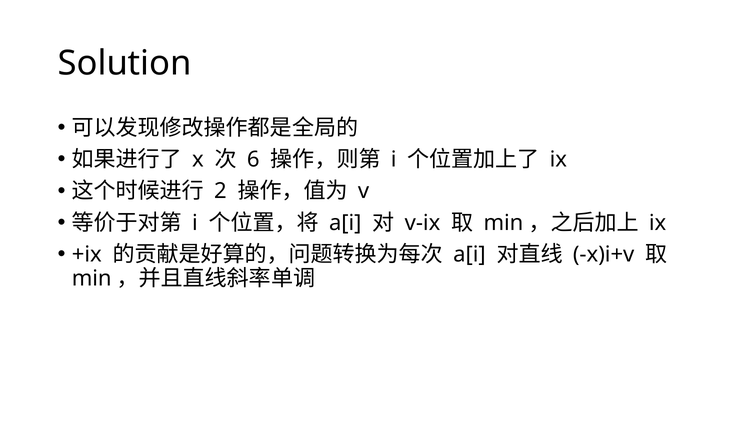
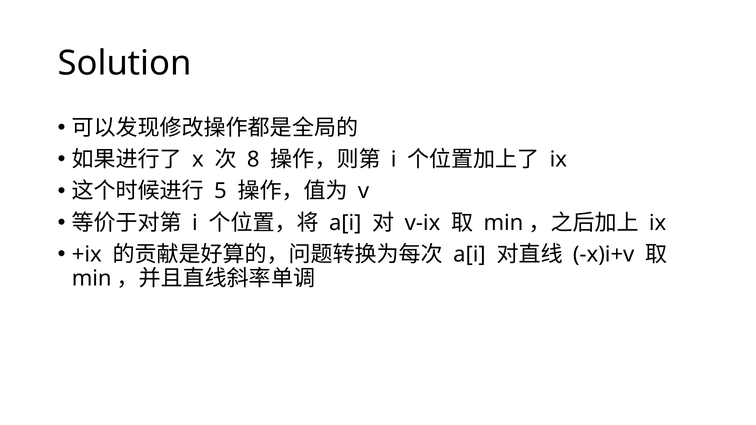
6: 6 -> 8
2: 2 -> 5
